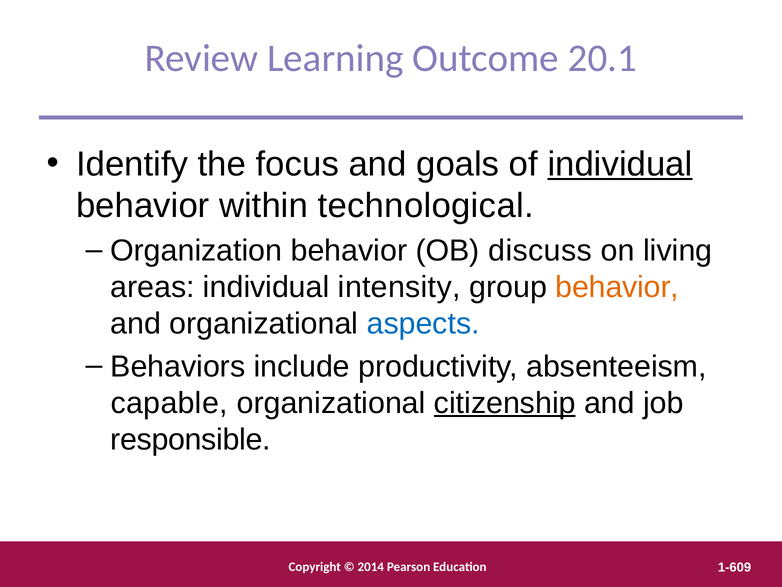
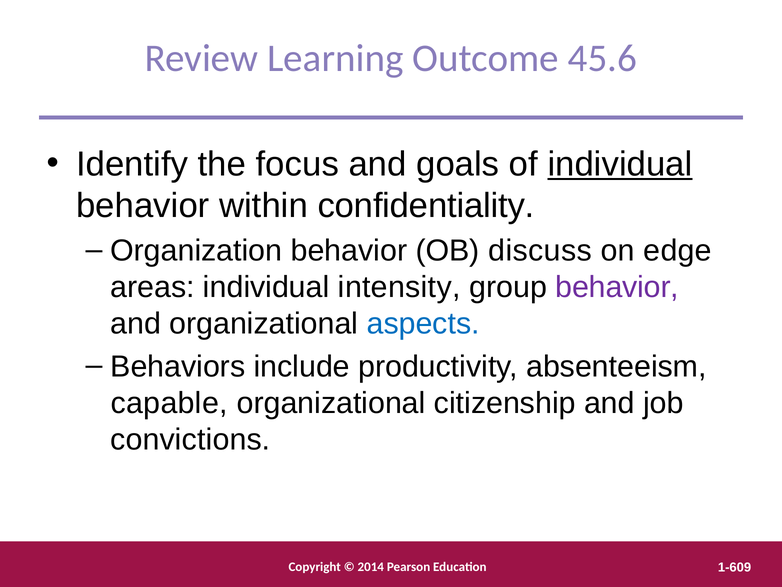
20.1: 20.1 -> 45.6
technological: technological -> confidentiality
living: living -> edge
behavior at (617, 287) colour: orange -> purple
citizenship underline: present -> none
responsible: responsible -> convictions
